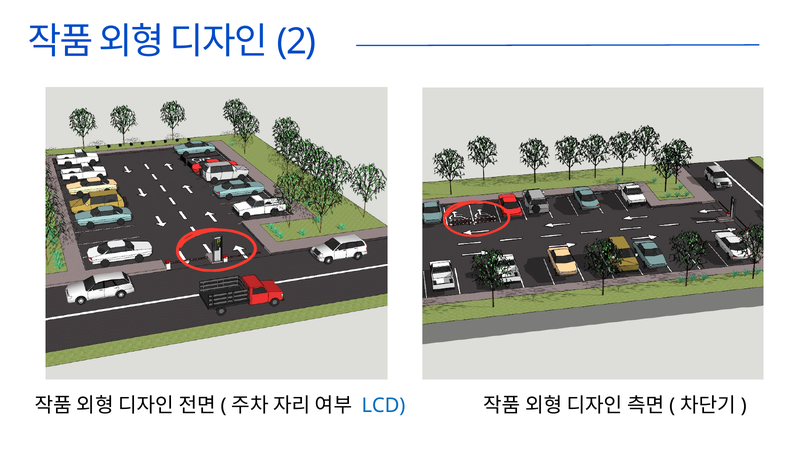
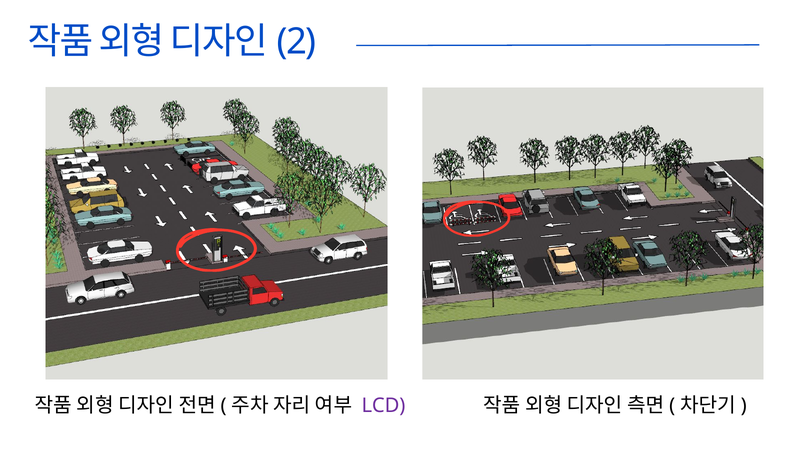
LCD colour: blue -> purple
